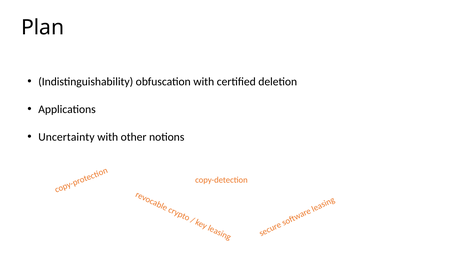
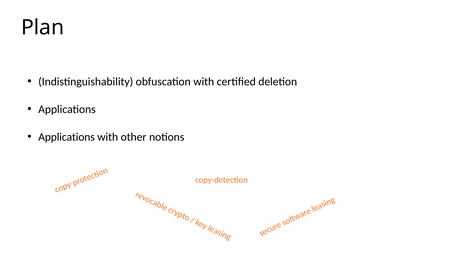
Uncertainty at (66, 137): Uncertainty -> Applications
